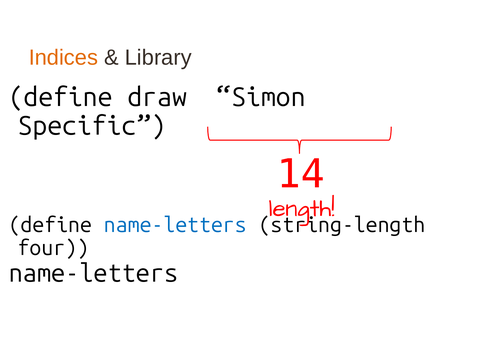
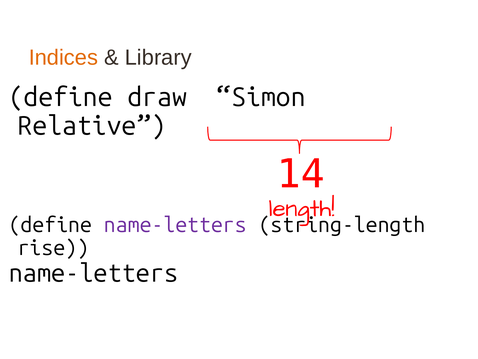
Specific: Specific -> Relative
name-letters at (175, 225) colour: blue -> purple
four: four -> rise
